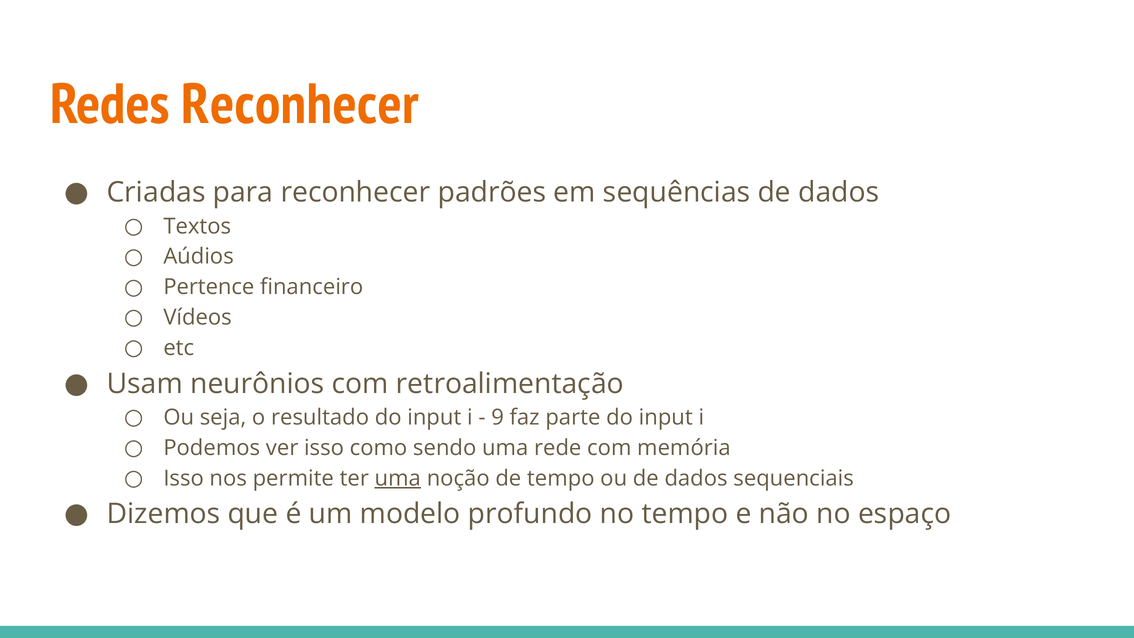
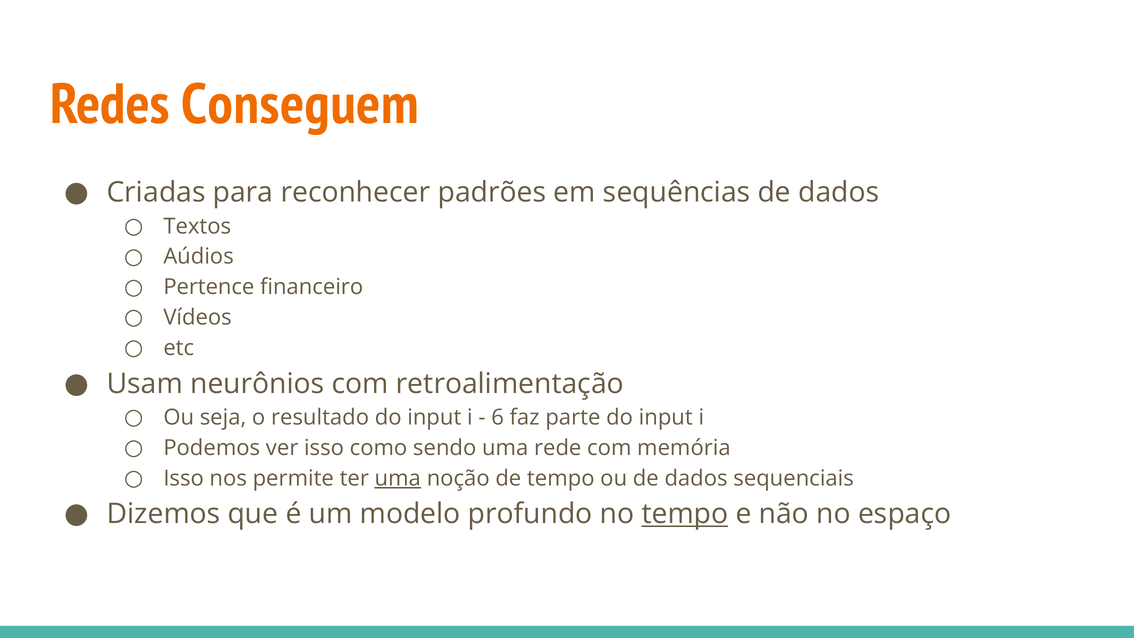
Redes Reconhecer: Reconhecer -> Conseguem
9: 9 -> 6
tempo at (685, 514) underline: none -> present
